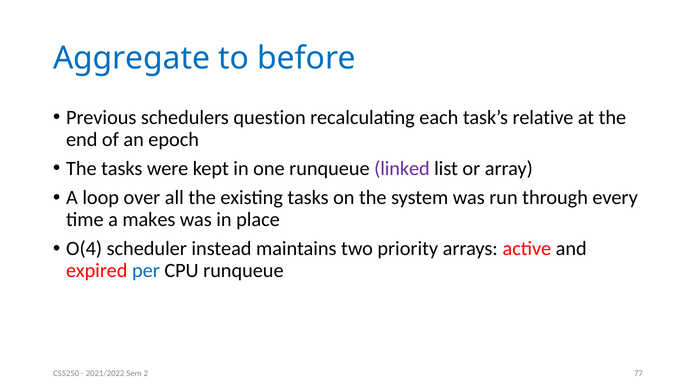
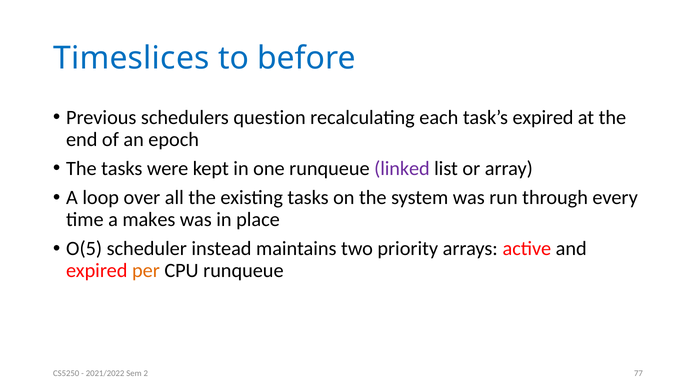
Aggregate: Aggregate -> Timeslices
task’s relative: relative -> expired
O(4: O(4 -> O(5
per colour: blue -> orange
